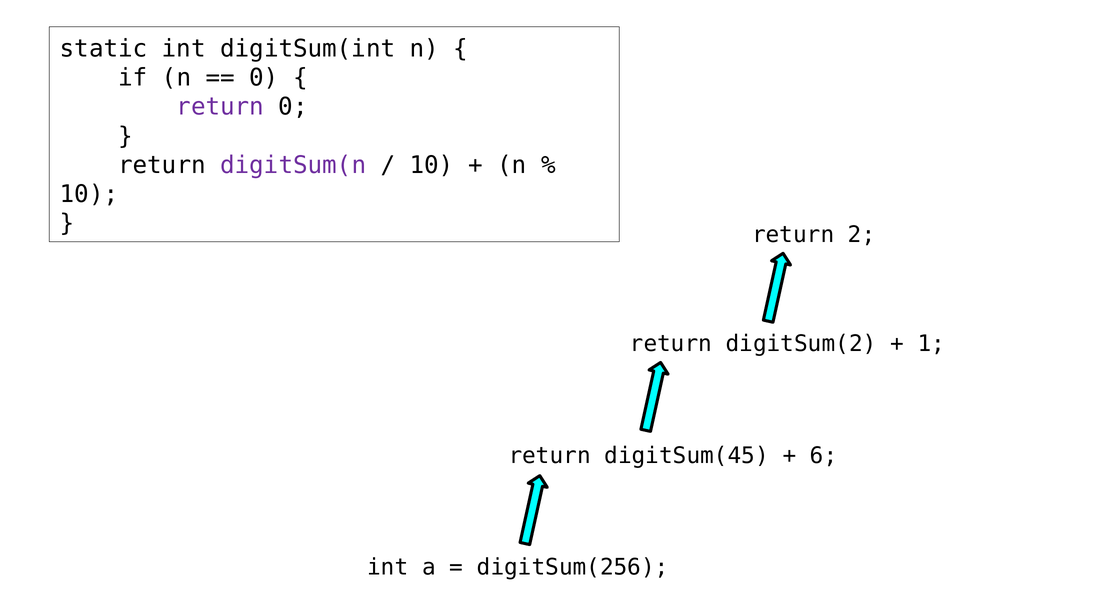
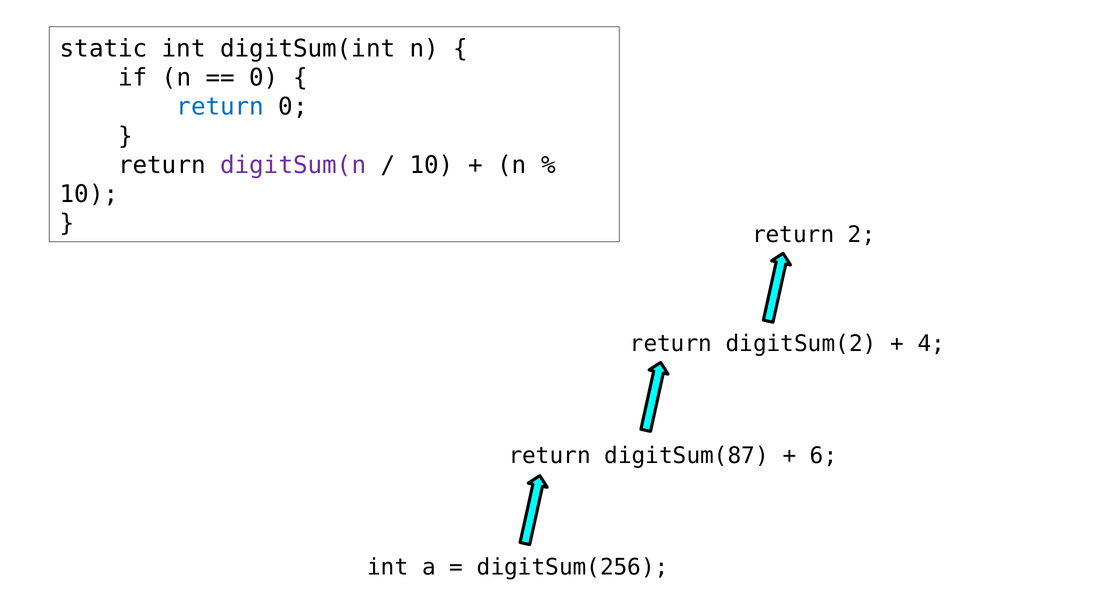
return at (220, 107) colour: purple -> blue
1: 1 -> 4
digitSum(45: digitSum(45 -> digitSum(87
